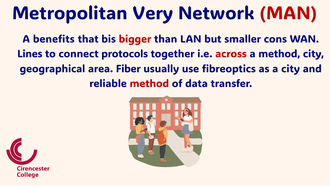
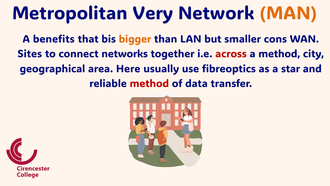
MAN colour: red -> orange
bigger colour: red -> orange
Lines: Lines -> Sites
protocols: protocols -> networks
Fiber: Fiber -> Here
a city: city -> star
